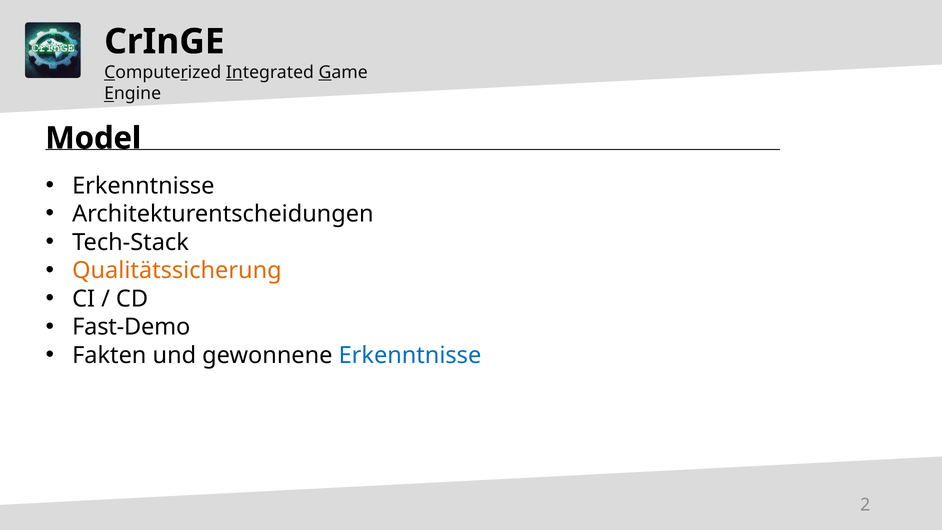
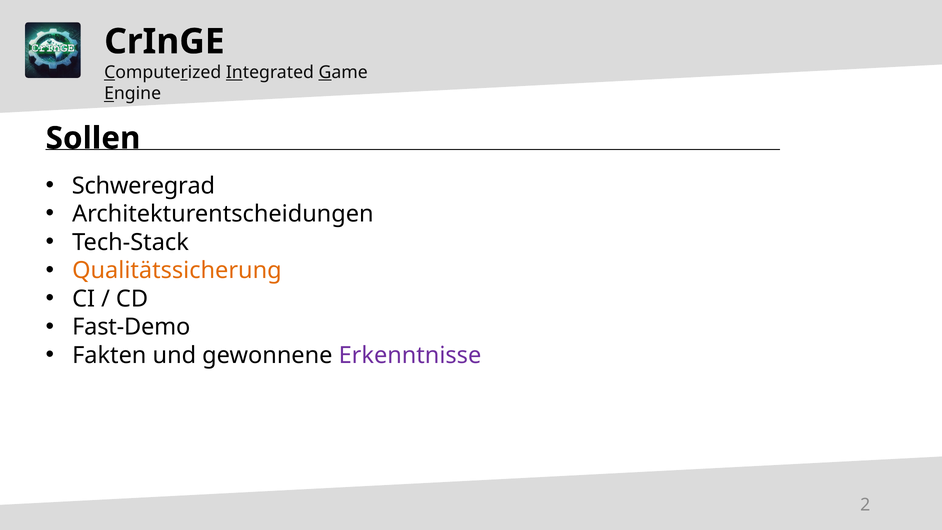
Model: Model -> Sollen
Erkenntnisse at (143, 186): Erkenntnisse -> Schweregrad
Erkenntnisse at (410, 355) colour: blue -> purple
